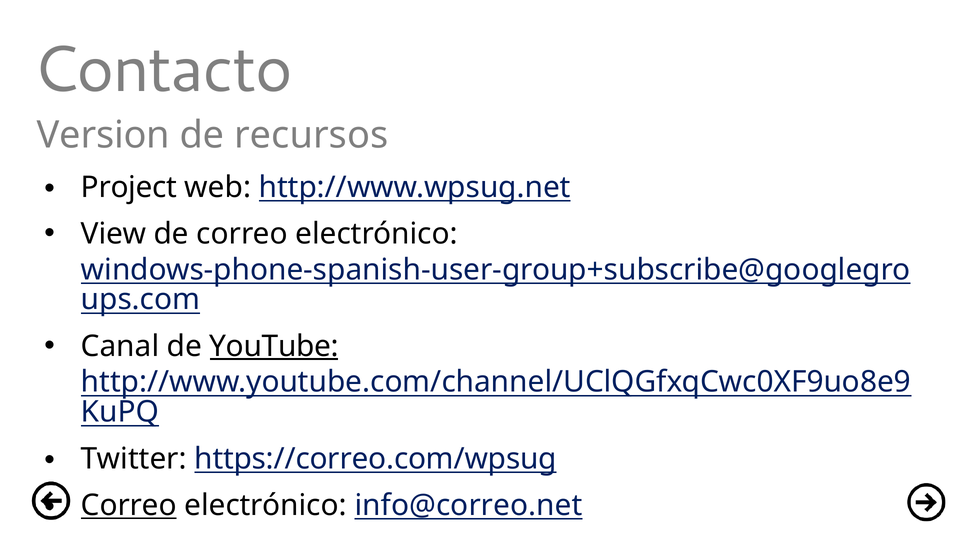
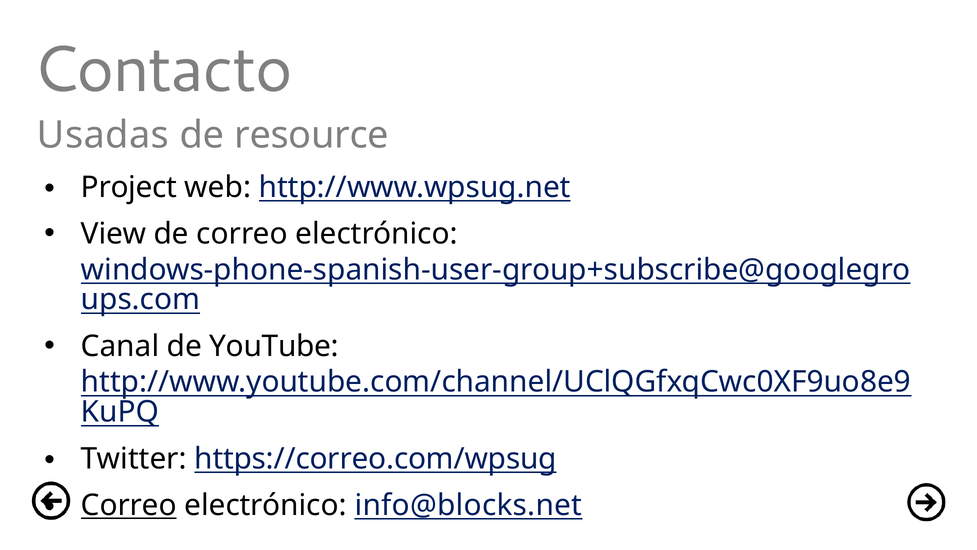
Version: Version -> Usadas
recursos: recursos -> resource
YouTube underline: present -> none
info@correo.net: info@correo.net -> info@blocks.net
